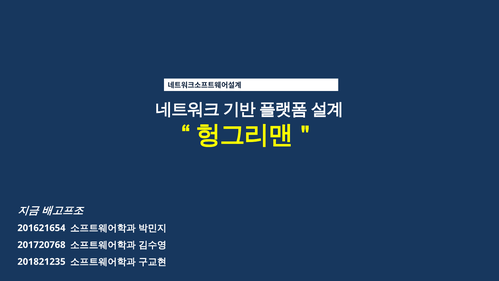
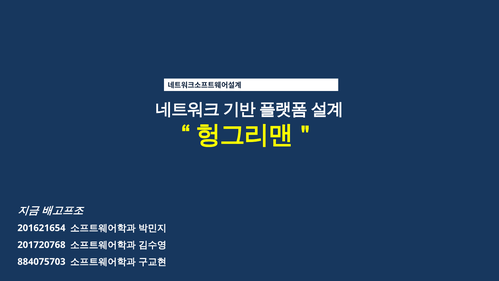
201821235: 201821235 -> 884075703
